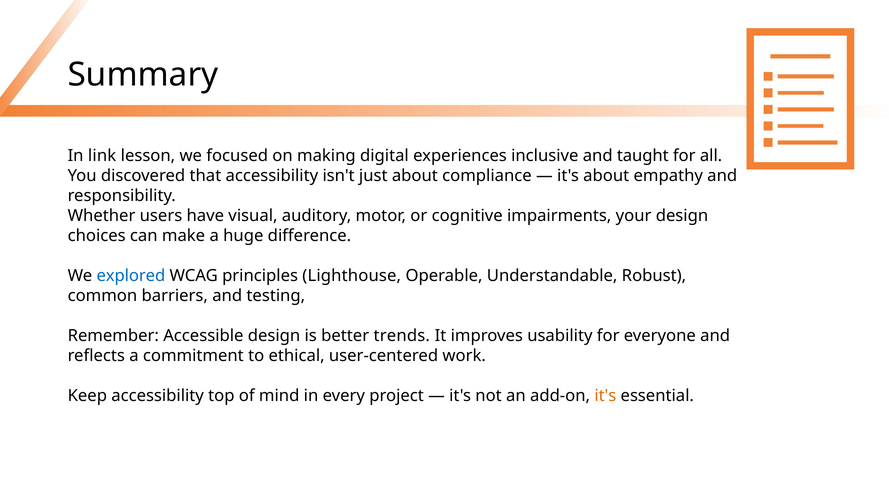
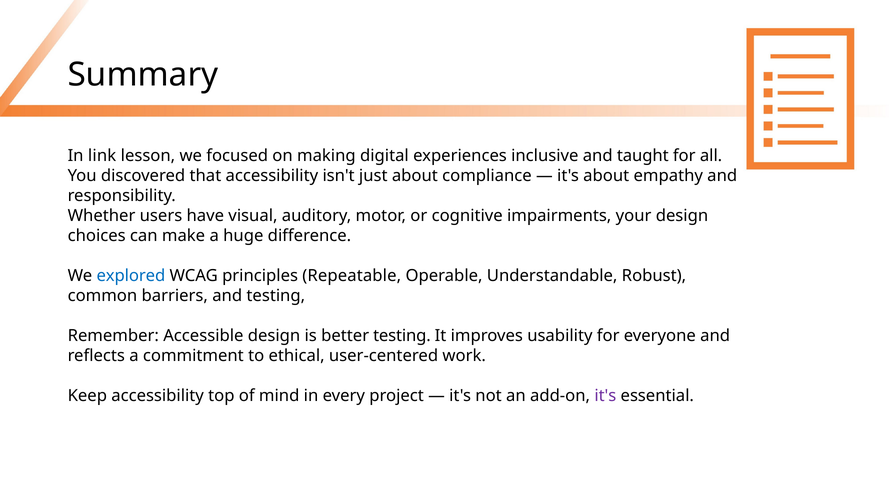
Lighthouse: Lighthouse -> Repeatable
better trends: trends -> testing
it's at (605, 396) colour: orange -> purple
